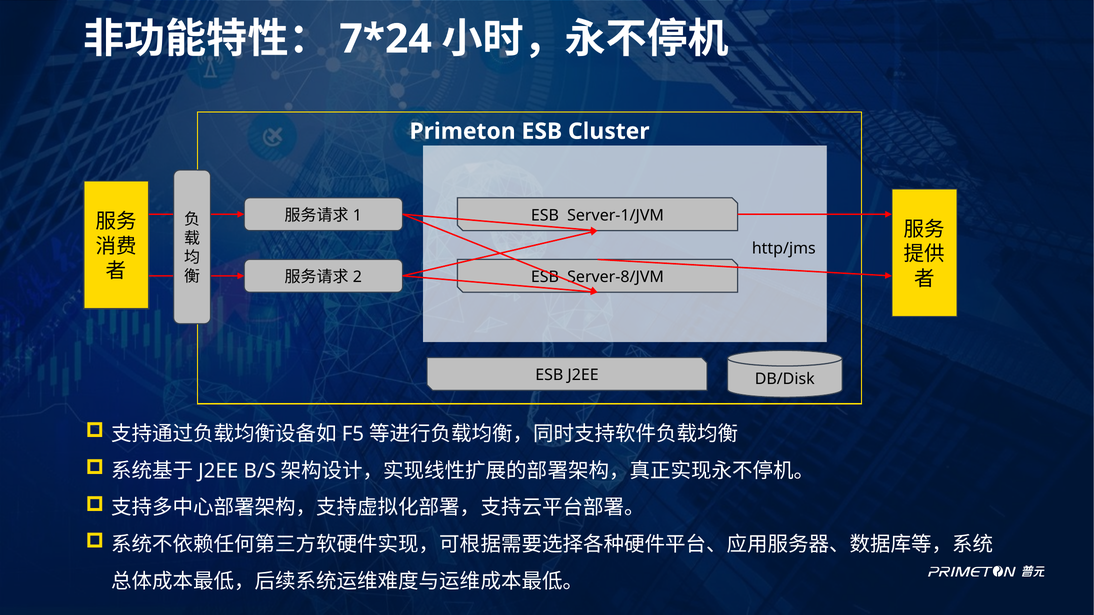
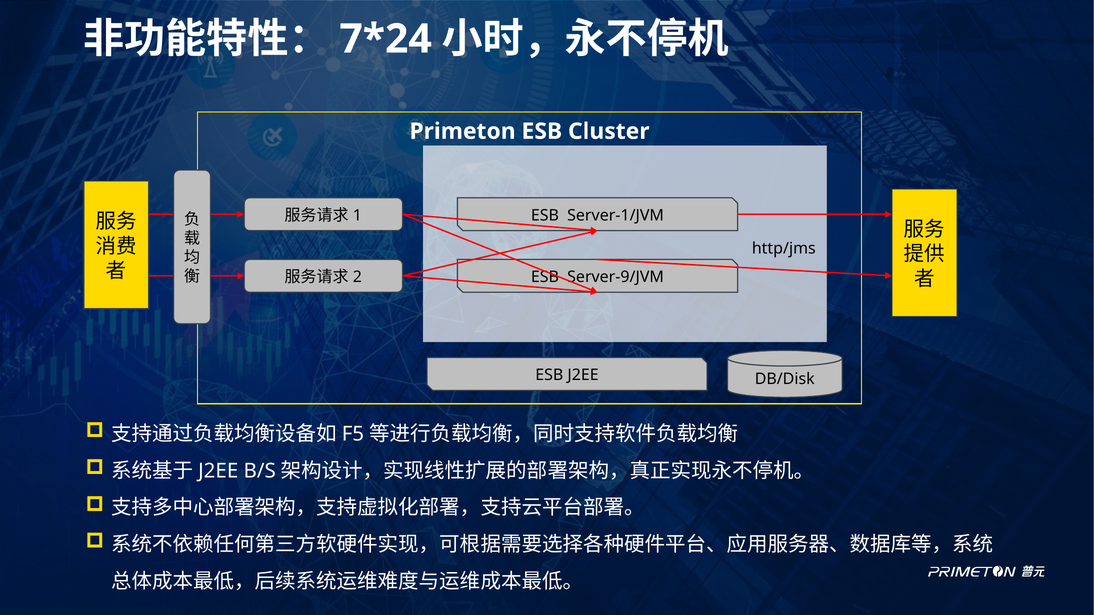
Server-8/JVM: Server-8/JVM -> Server-9/JVM
